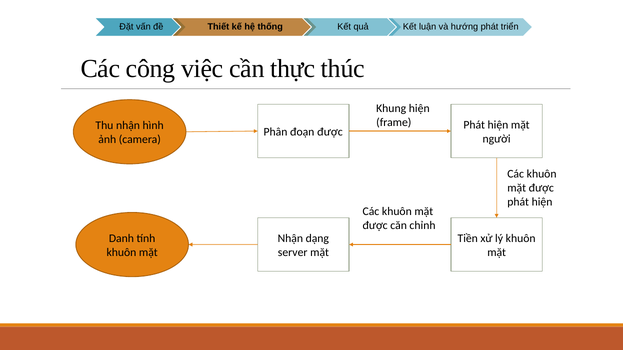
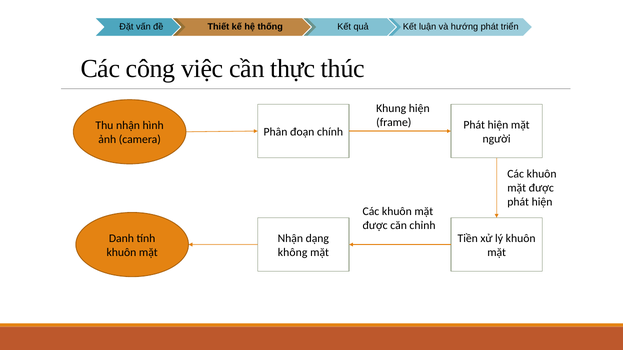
đoạn được: được -> chính
server: server -> không
